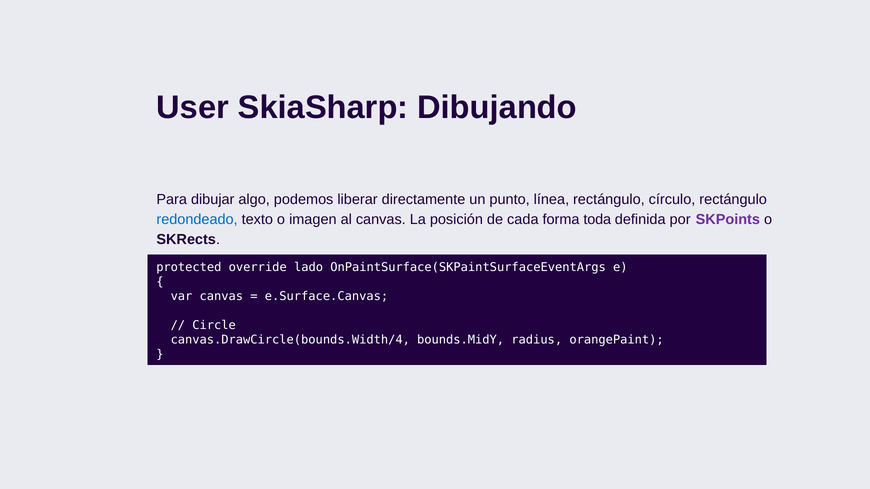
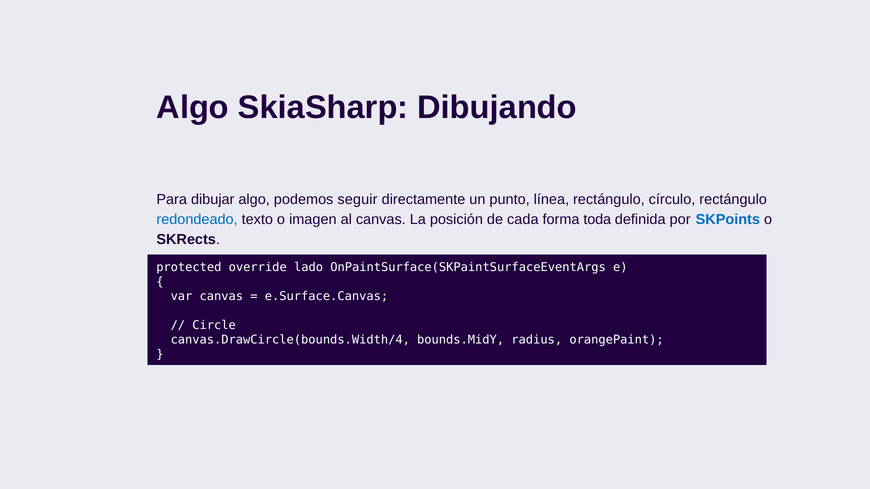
User at (193, 108): User -> Algo
liberar: liberar -> seguir
SKPoints colour: purple -> blue
